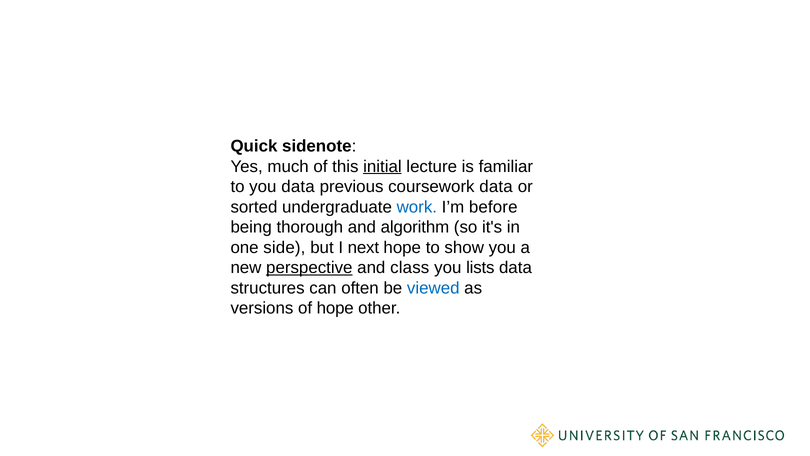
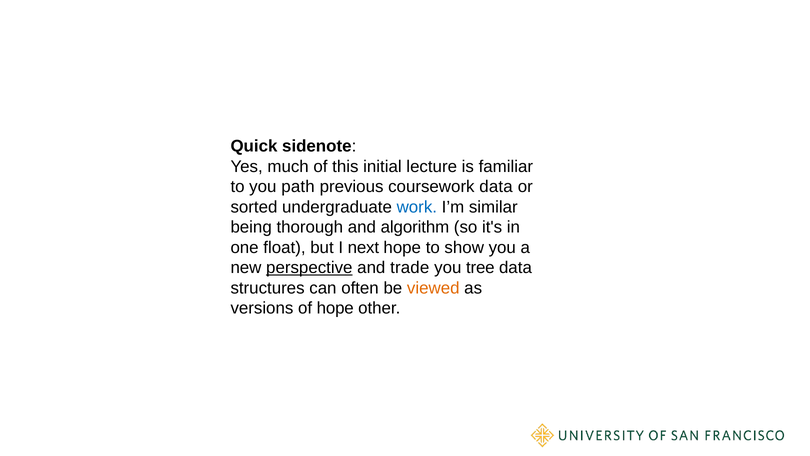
initial underline: present -> none
you data: data -> path
before: before -> similar
side: side -> float
class: class -> trade
lists: lists -> tree
viewed colour: blue -> orange
